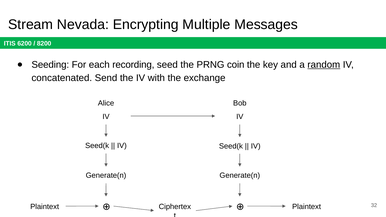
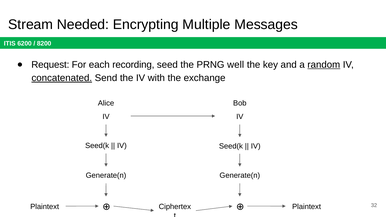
Nevada: Nevada -> Needed
Seeding: Seeding -> Request
coin: coin -> well
concatenated underline: none -> present
